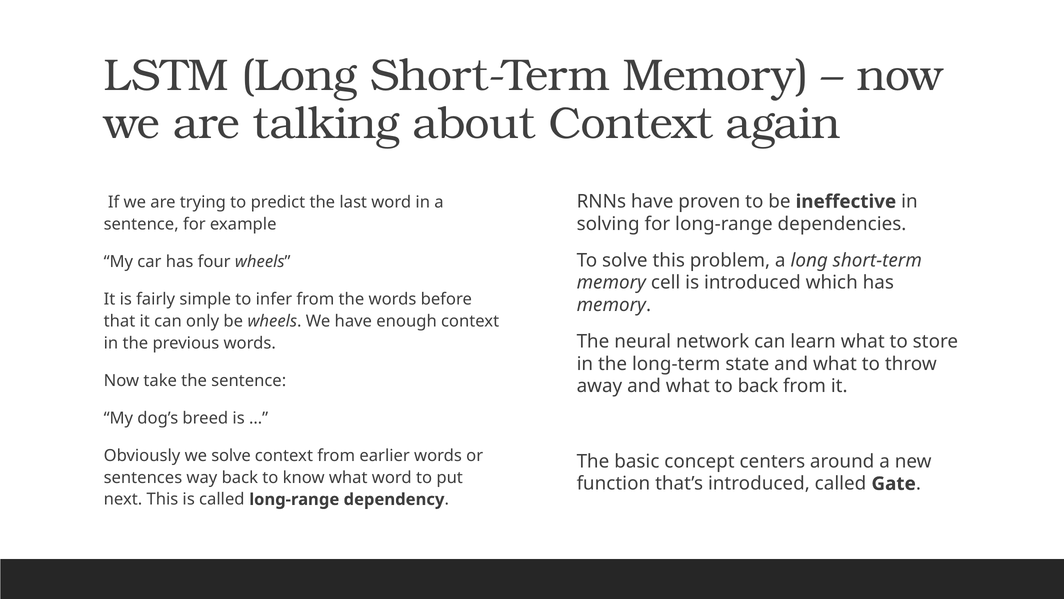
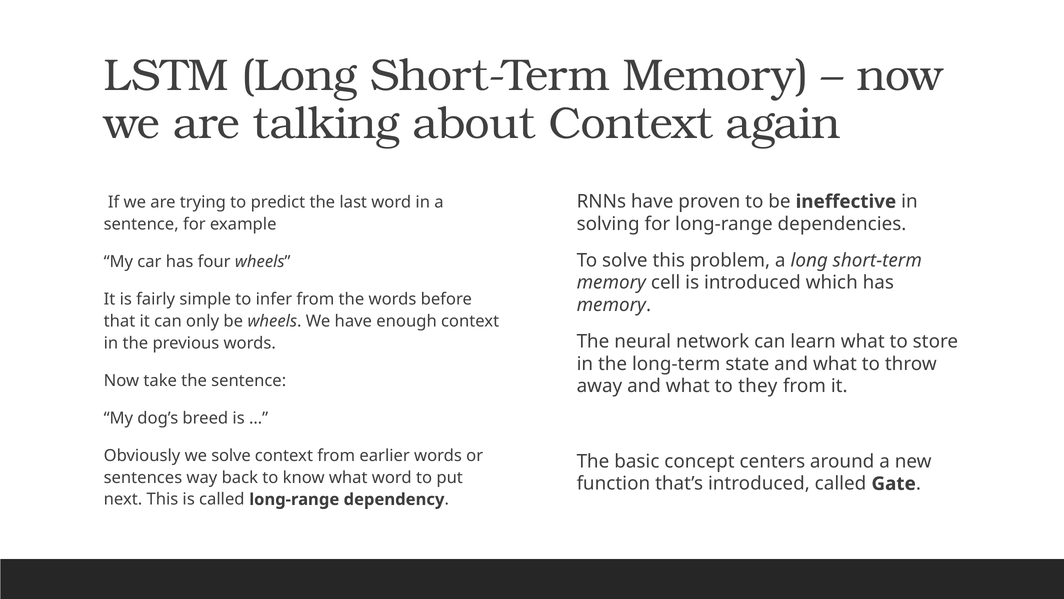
to back: back -> they
